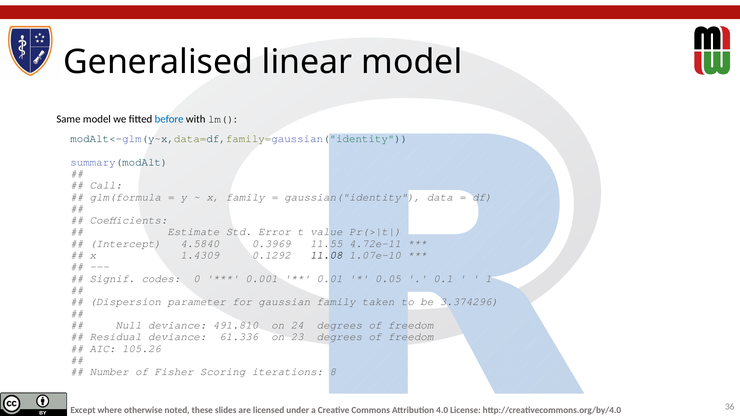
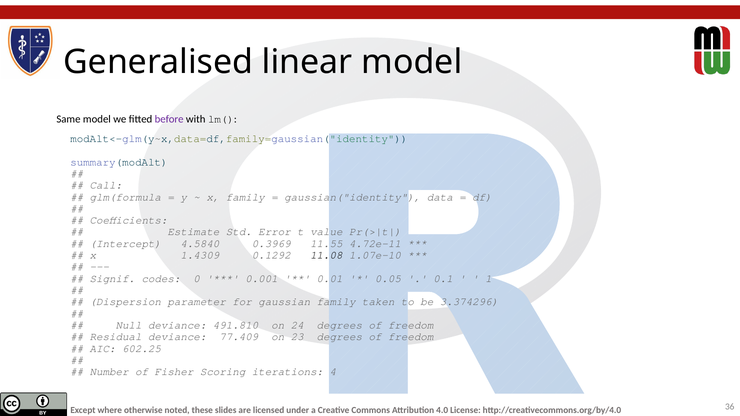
before colour: blue -> purple
61.336: 61.336 -> 77.409
105.26: 105.26 -> 602.25
8: 8 -> 4
